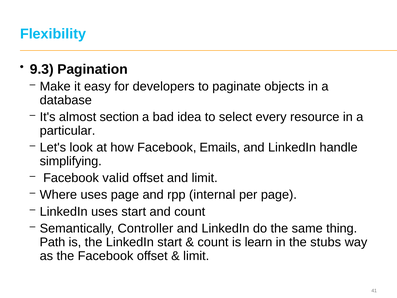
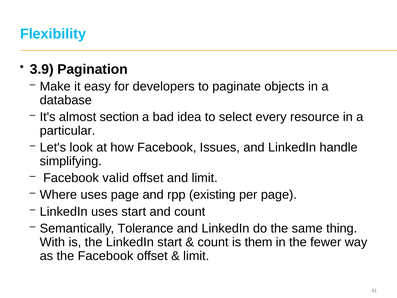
9.3: 9.3 -> 3.9
Emails: Emails -> Issues
internal: internal -> existing
Controller: Controller -> Tolerance
Path: Path -> With
learn: learn -> them
stubs: stubs -> fewer
